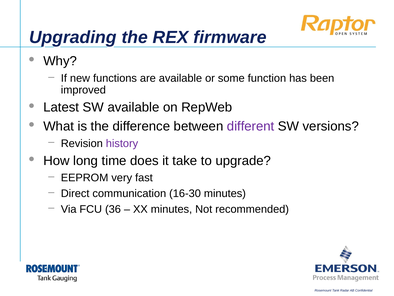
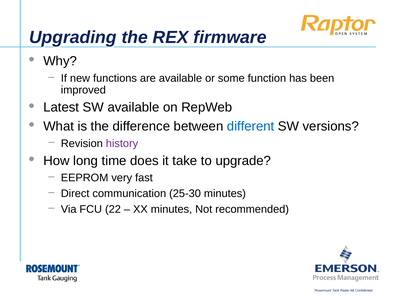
different colour: purple -> blue
16-30: 16-30 -> 25-30
36: 36 -> 22
